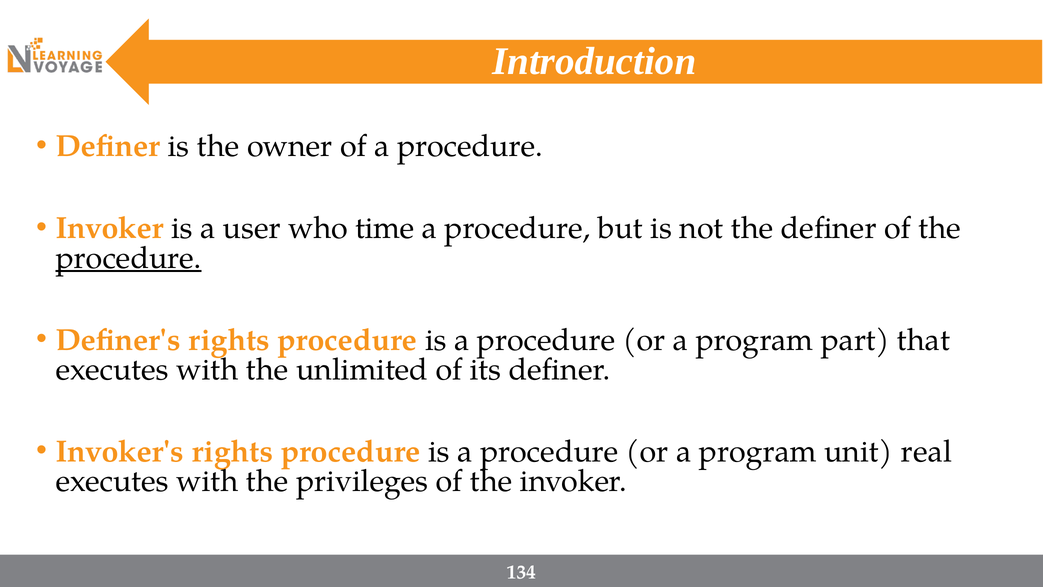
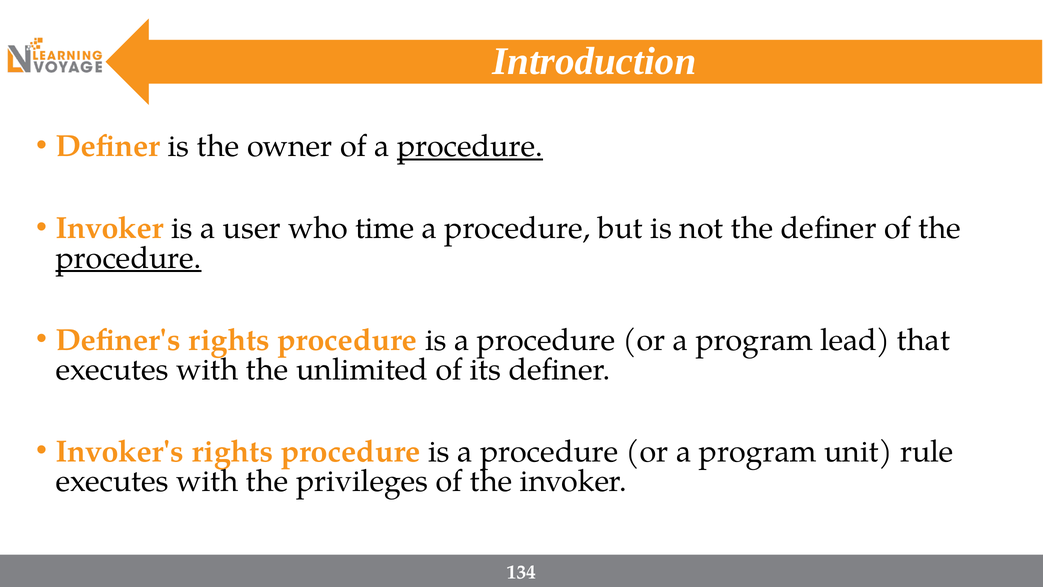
procedure at (470, 146) underline: none -> present
part: part -> lead
real: real -> rule
